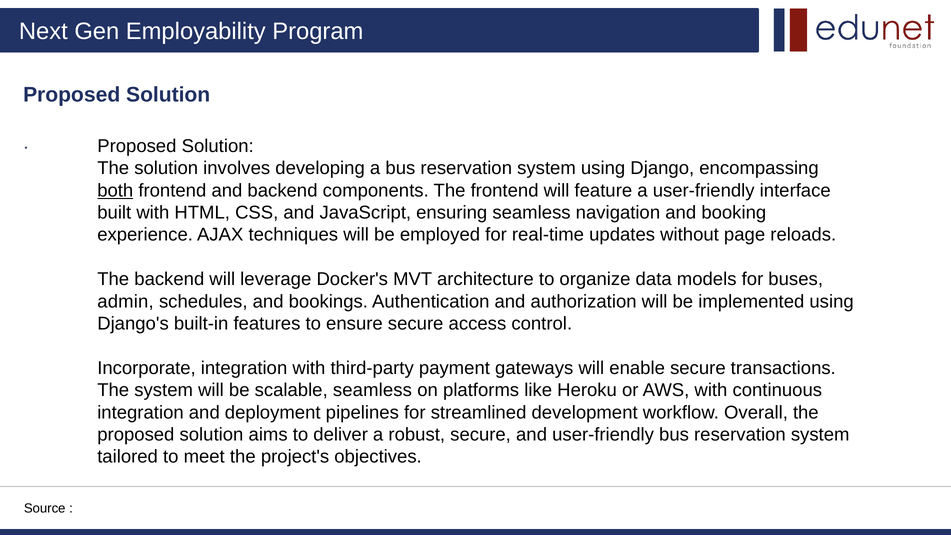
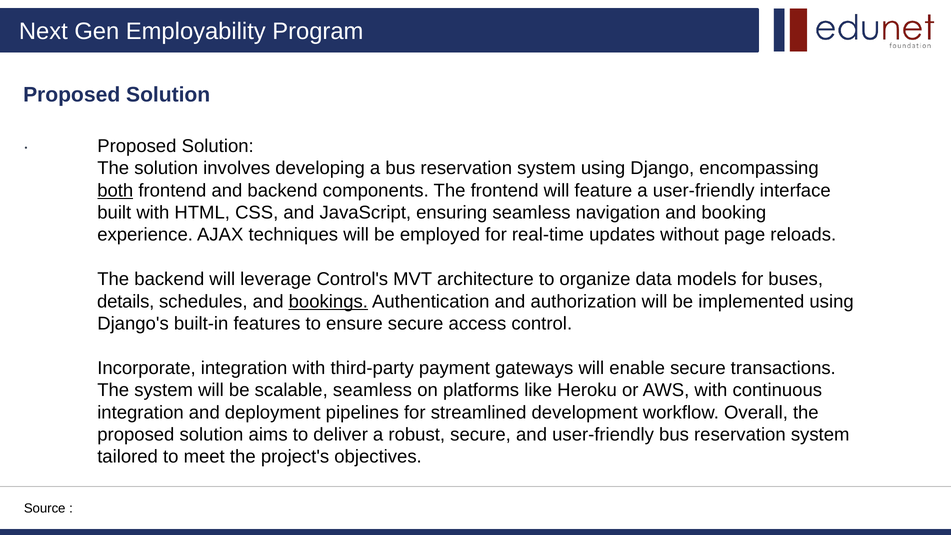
Docker's: Docker's -> Control's
admin: admin -> details
bookings underline: none -> present
